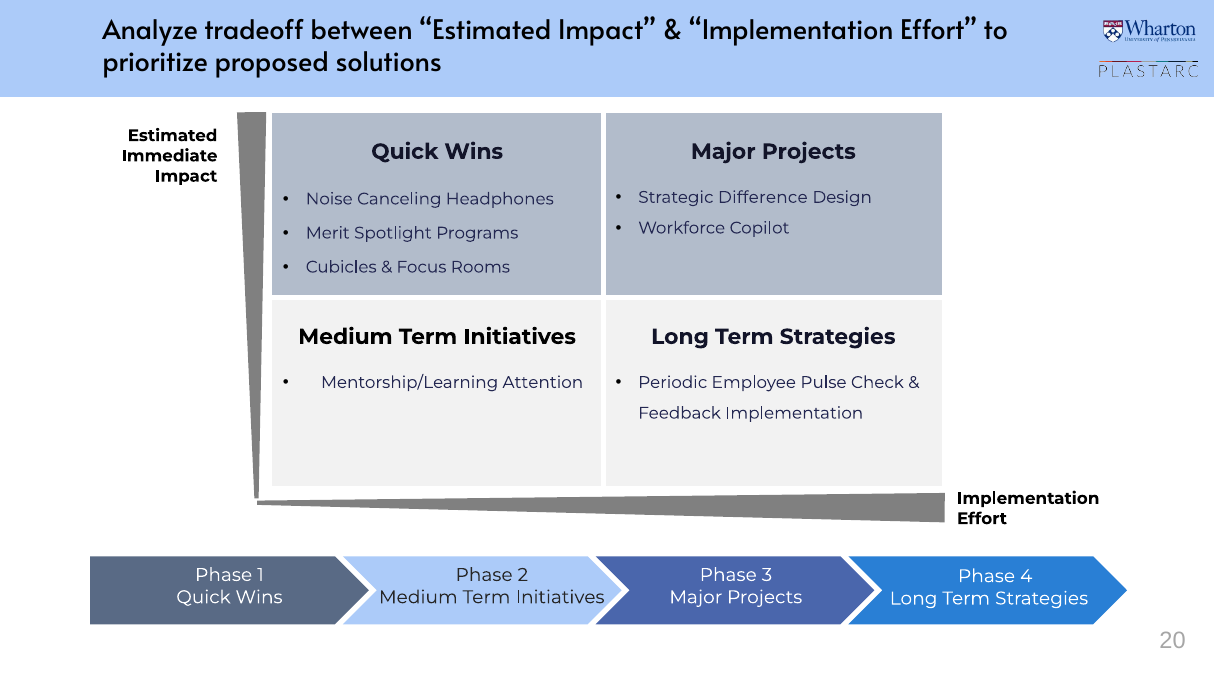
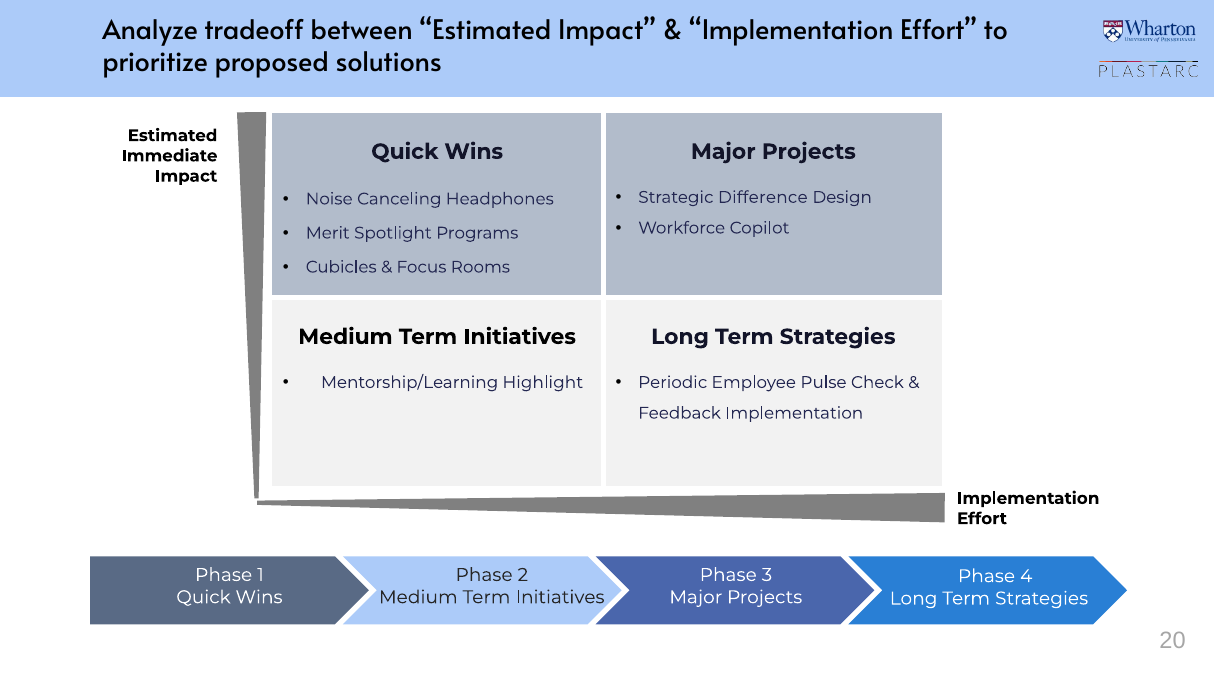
Attention: Attention -> Highlight
